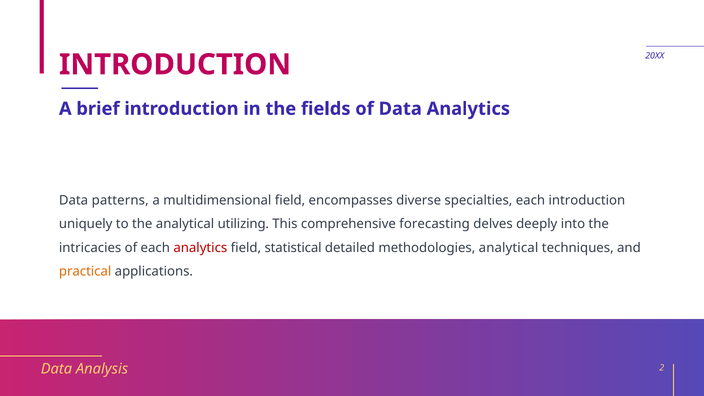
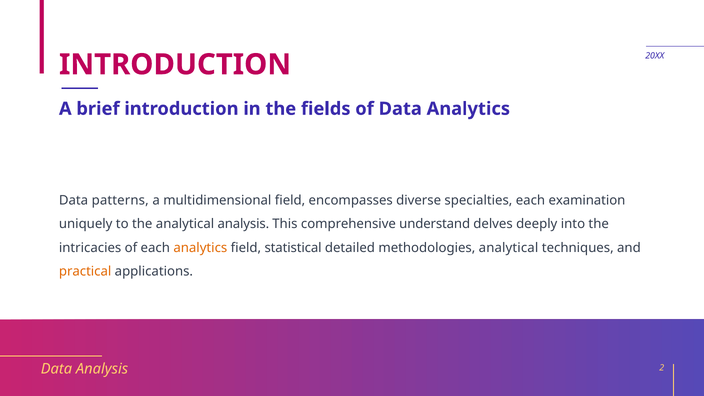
each introduction: introduction -> examination
analytical utilizing: utilizing -> analysis
forecasting: forecasting -> understand
analytics at (200, 248) colour: red -> orange
